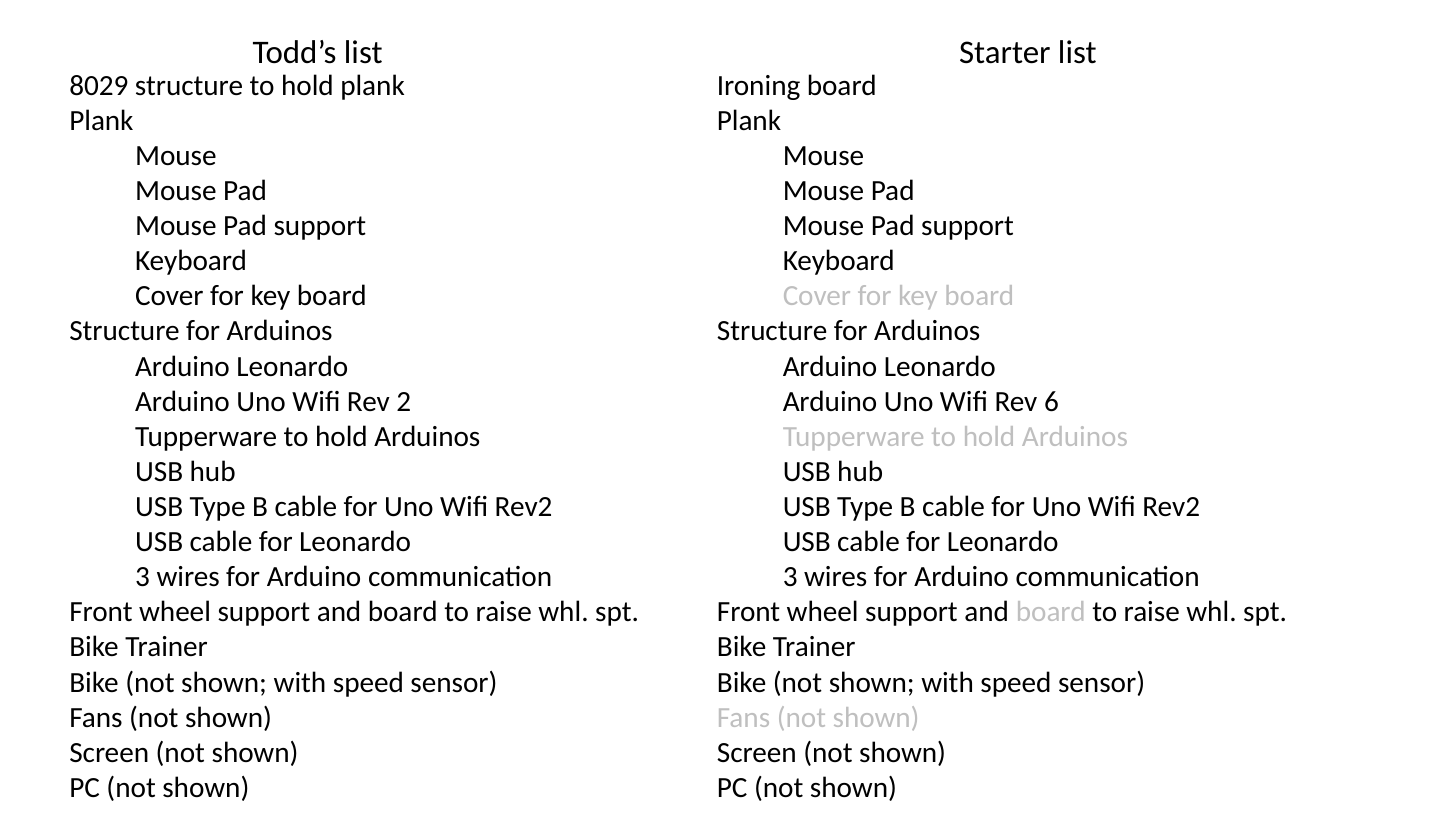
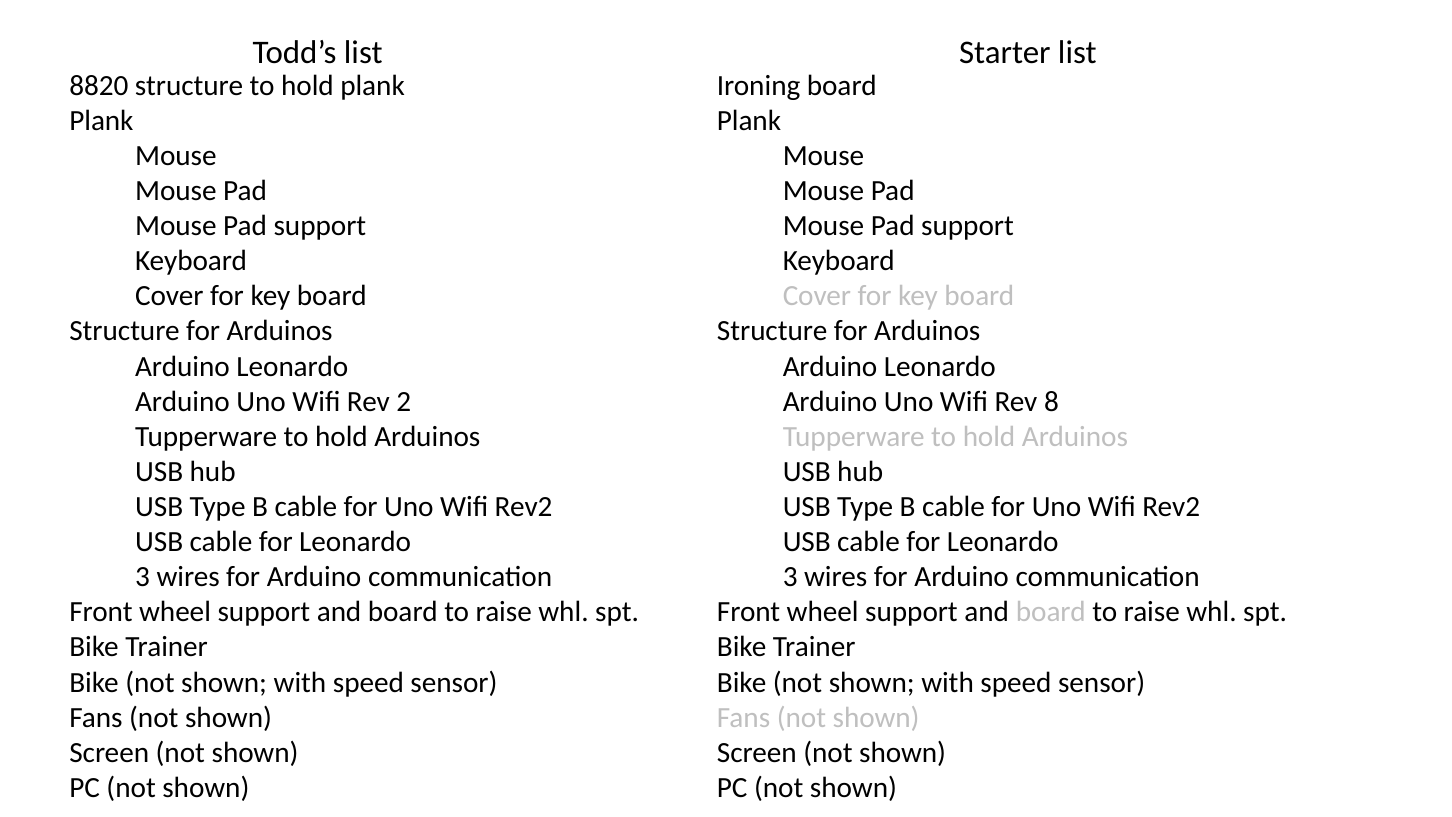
8029: 8029 -> 8820
6: 6 -> 8
